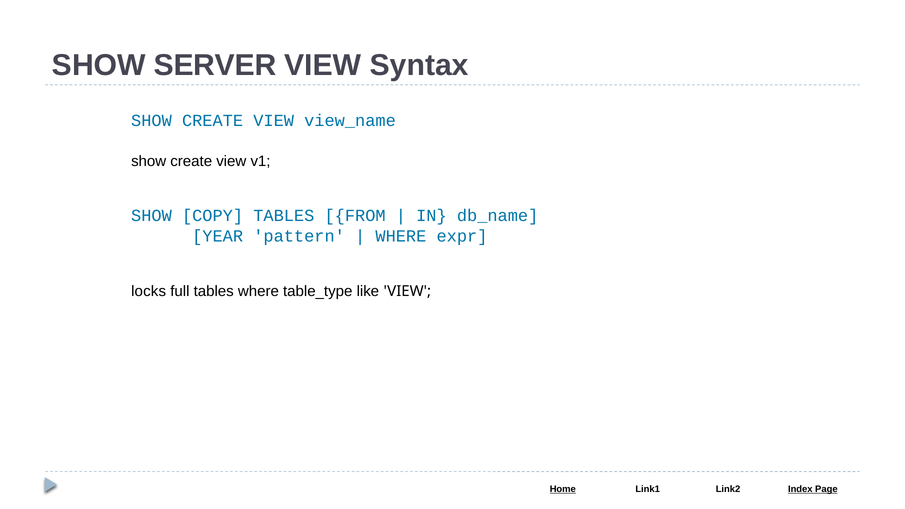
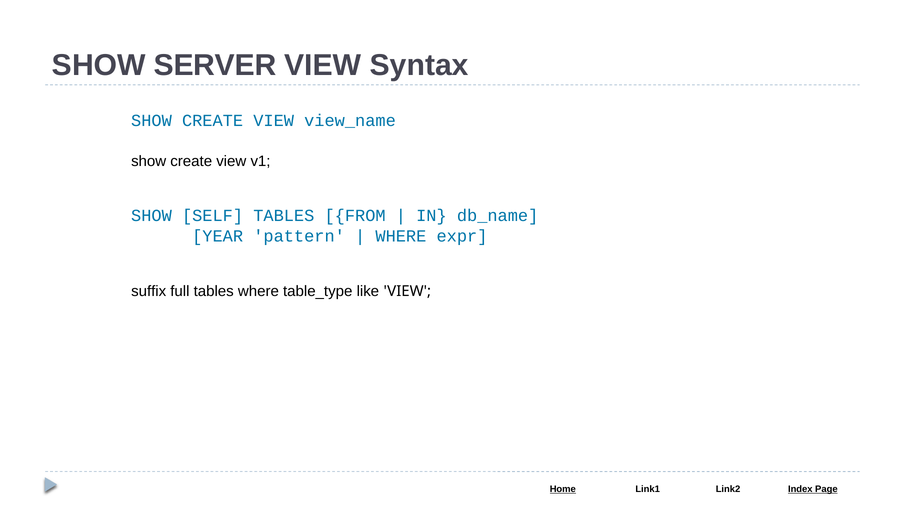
COPY: COPY -> SELF
locks: locks -> suffix
